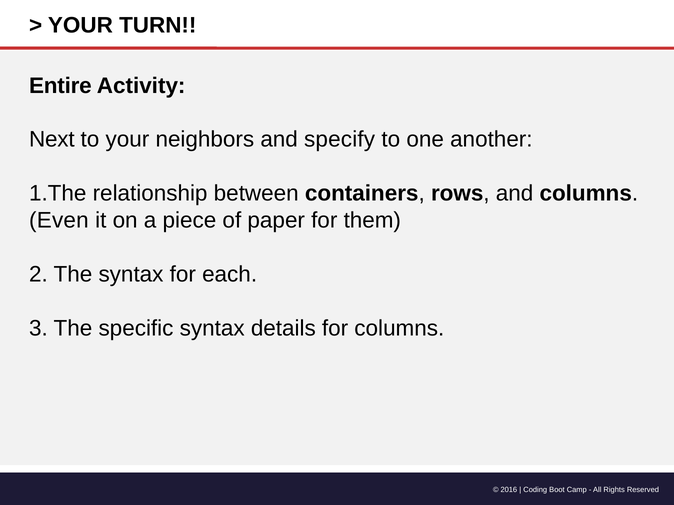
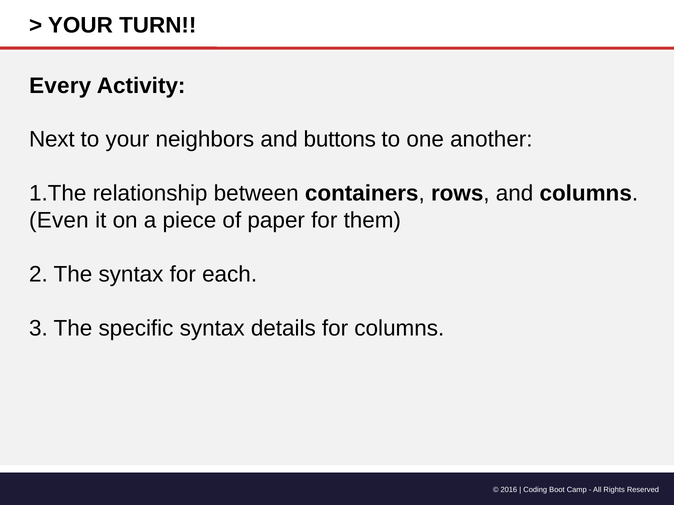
Entire: Entire -> Every
specify: specify -> buttons
